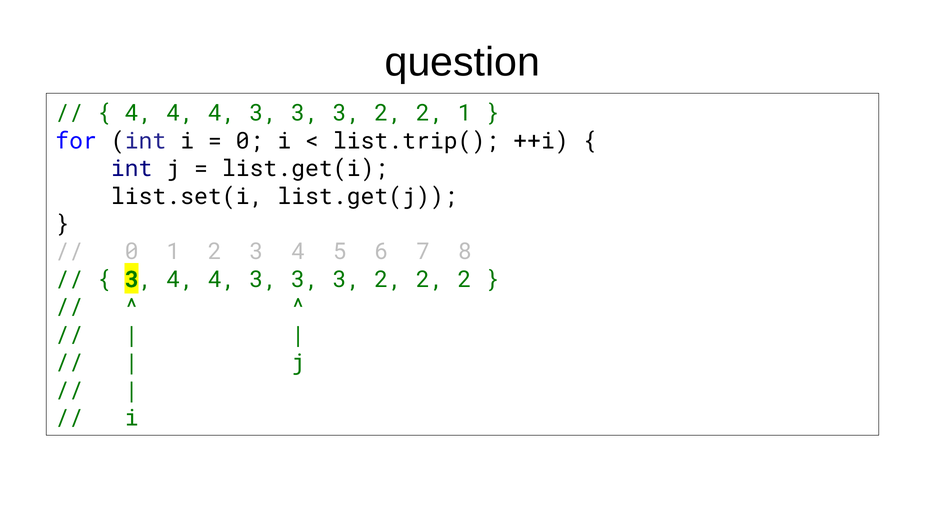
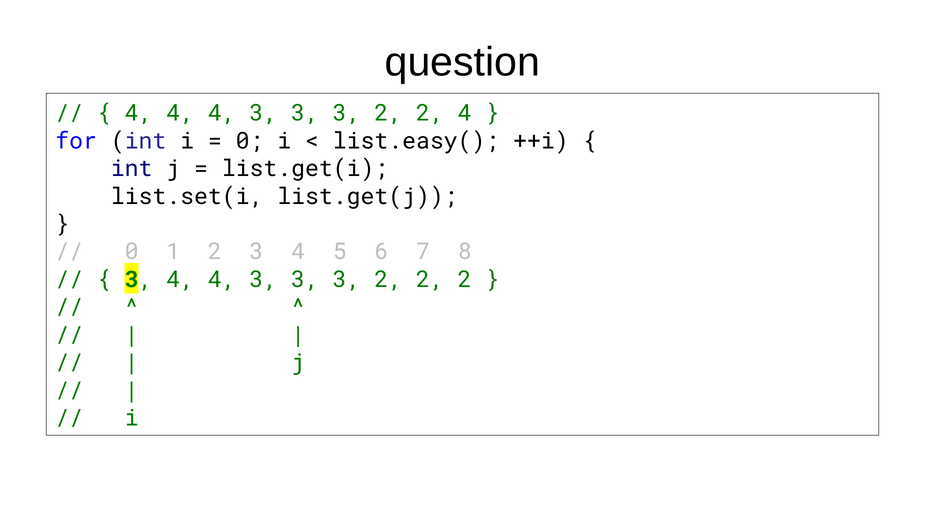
2 1: 1 -> 4
list.trip(: list.trip( -> list.easy(
